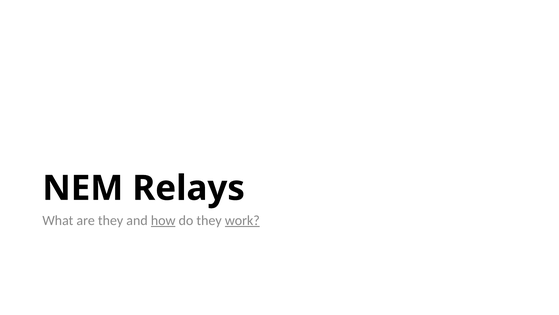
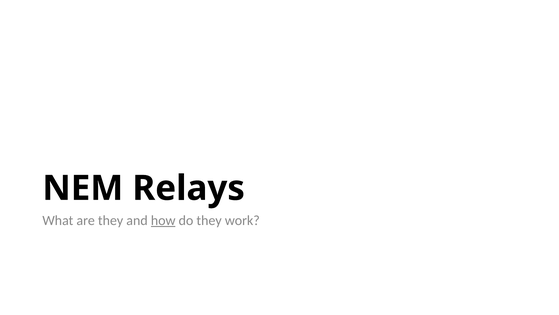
work underline: present -> none
